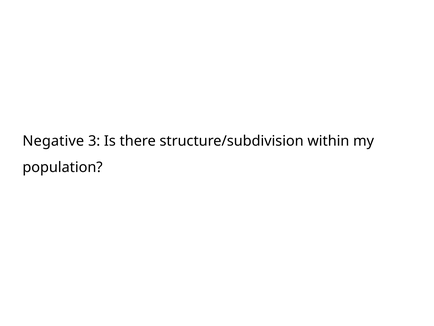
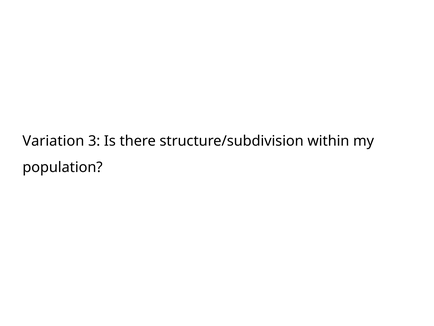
Negative: Negative -> Variation
